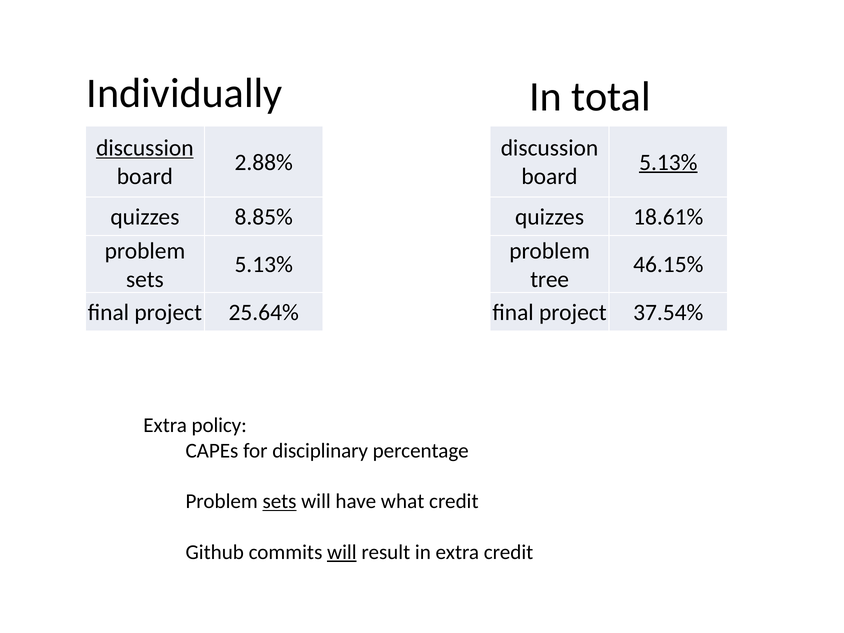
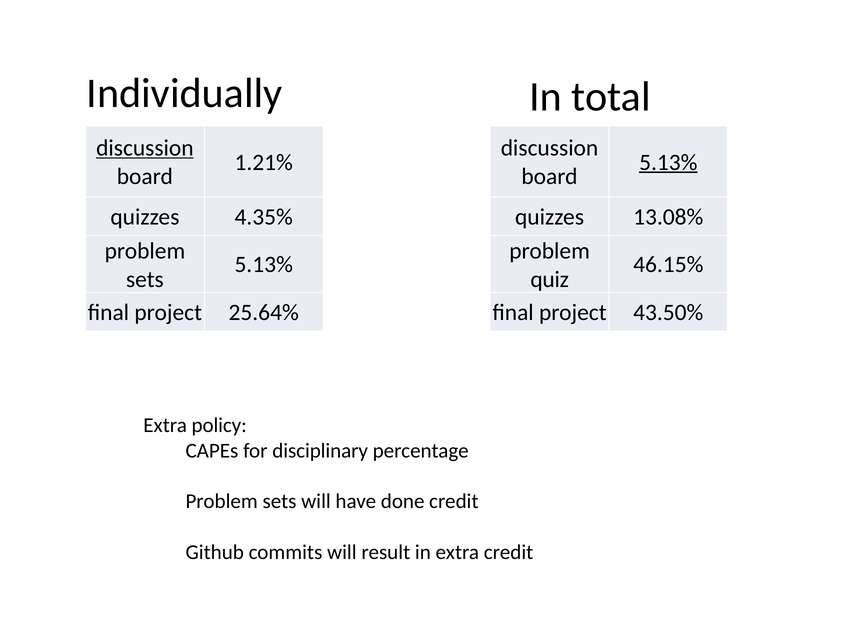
2.88%: 2.88% -> 1.21%
8.85%: 8.85% -> 4.35%
18.61%: 18.61% -> 13.08%
tree: tree -> quiz
37.54%: 37.54% -> 43.50%
sets at (280, 501) underline: present -> none
what: what -> done
will at (342, 552) underline: present -> none
